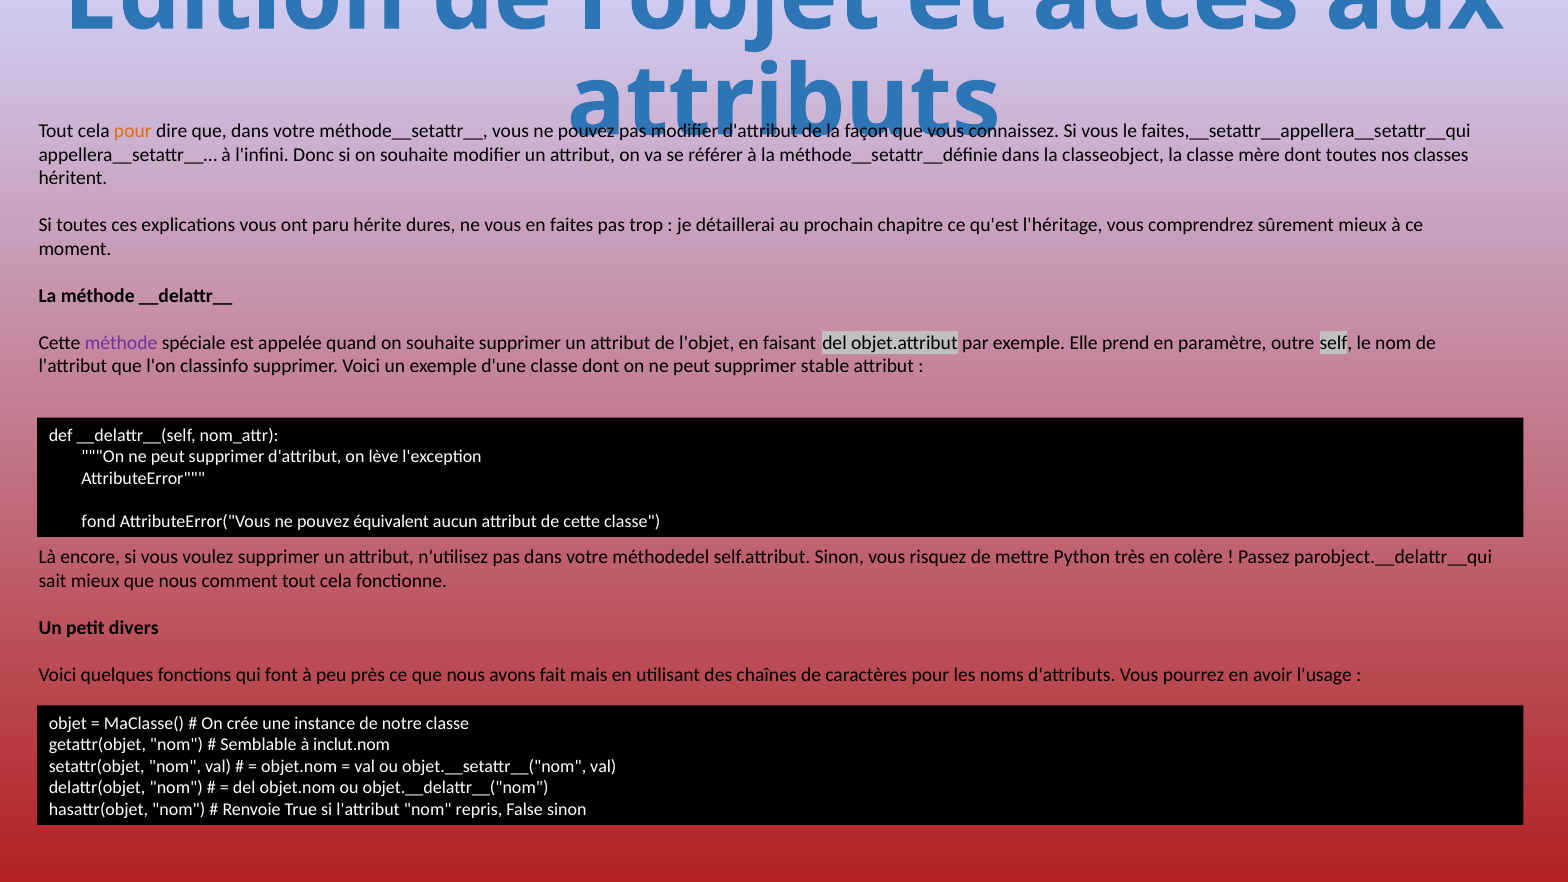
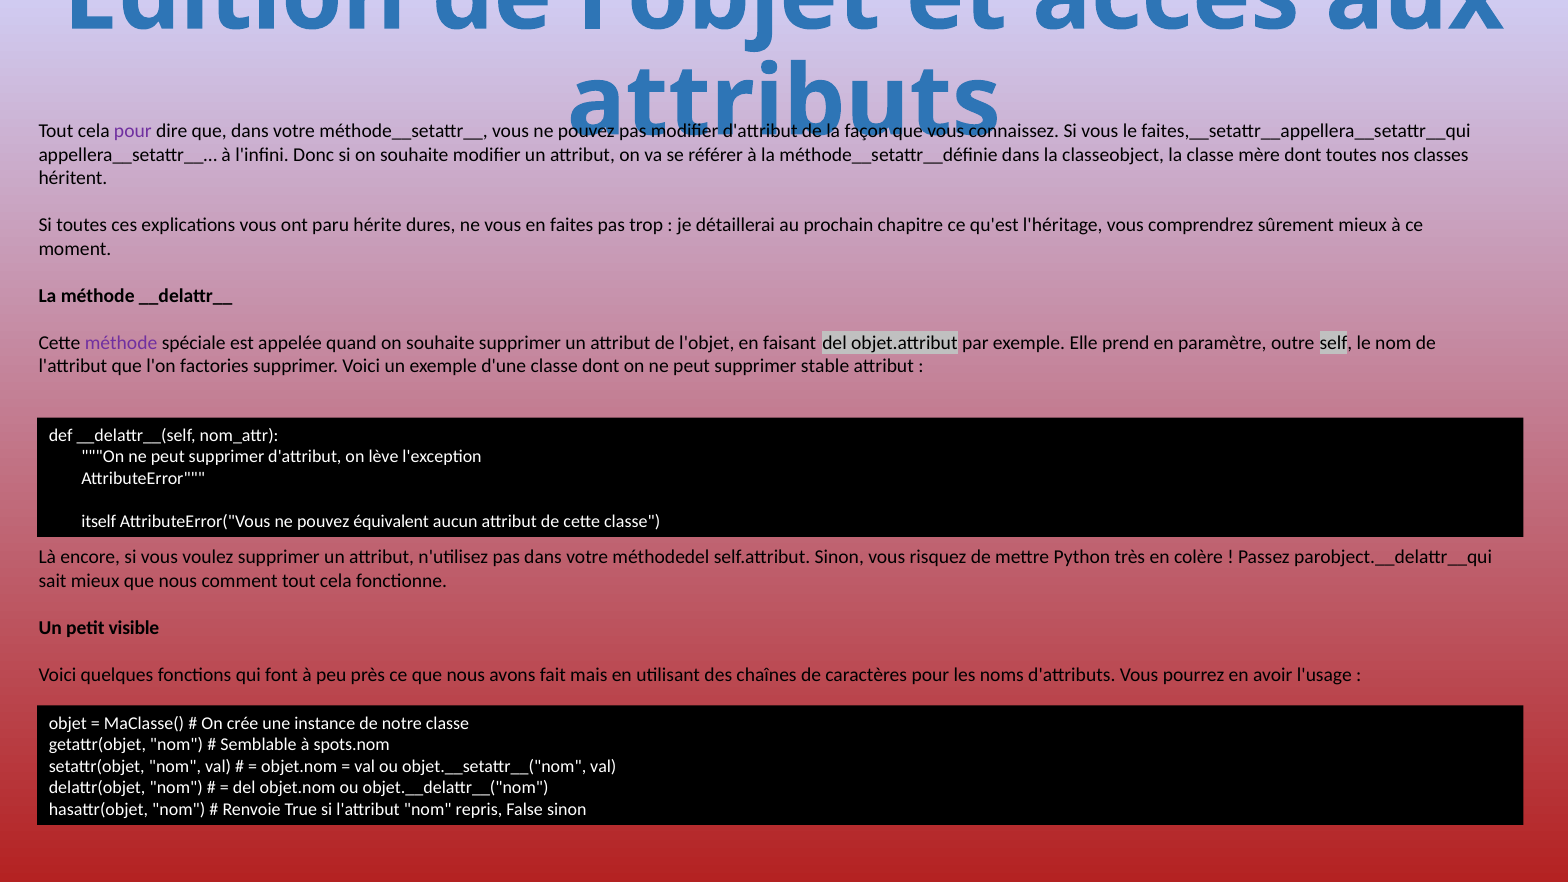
pour at (133, 131) colour: orange -> purple
classinfo: classinfo -> factories
fond: fond -> itself
divers: divers -> visible
inclut.nom: inclut.nom -> spots.nom
